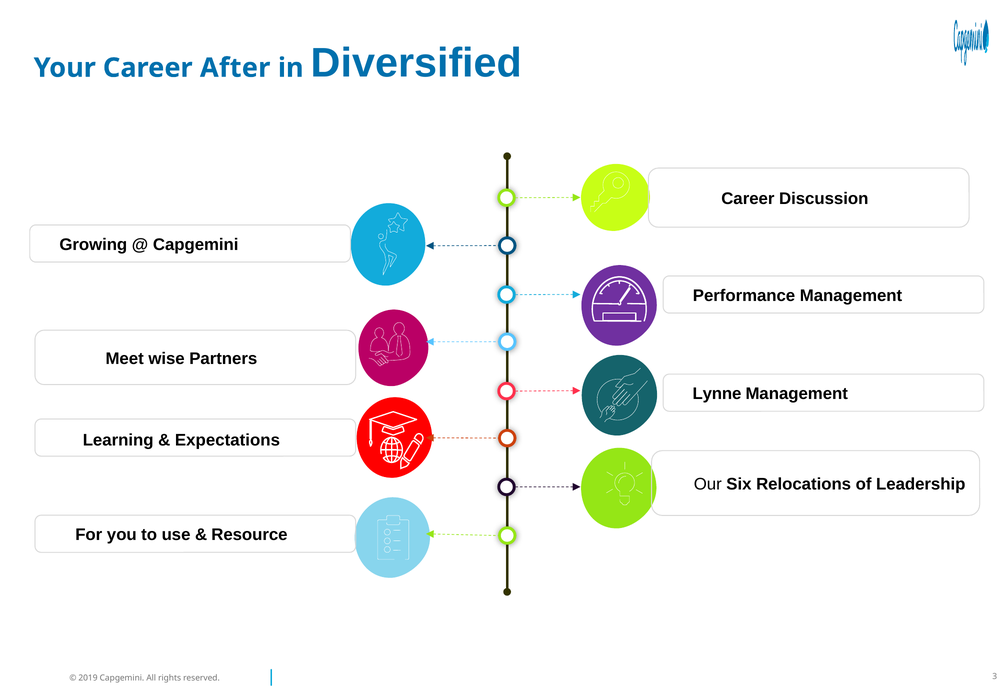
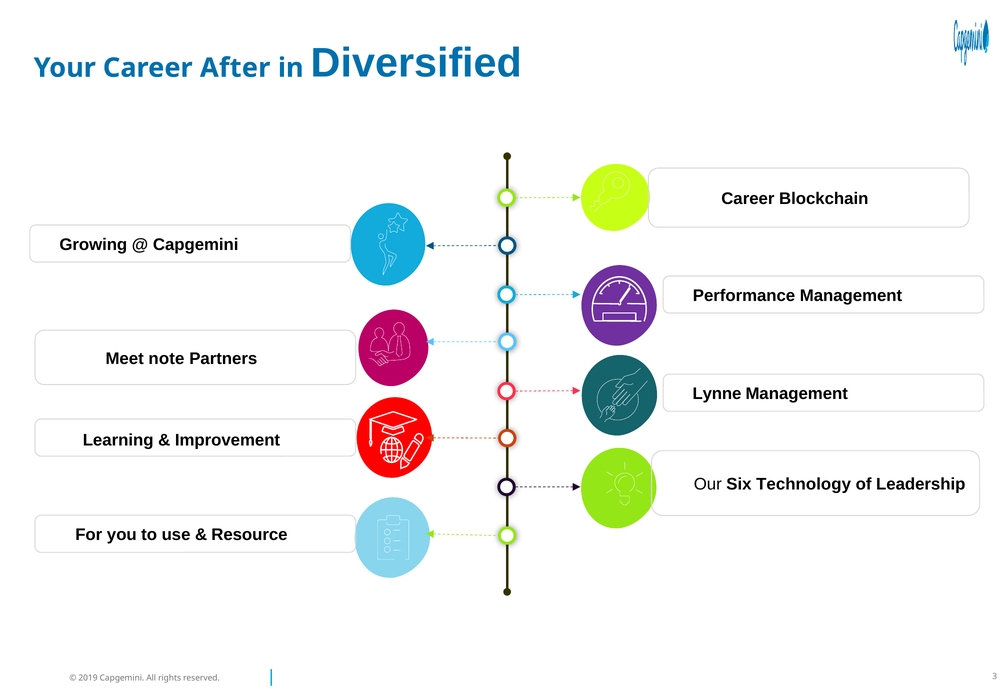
Discussion: Discussion -> Blockchain
wise: wise -> note
Expectations: Expectations -> Improvement
Relocations: Relocations -> Technology
